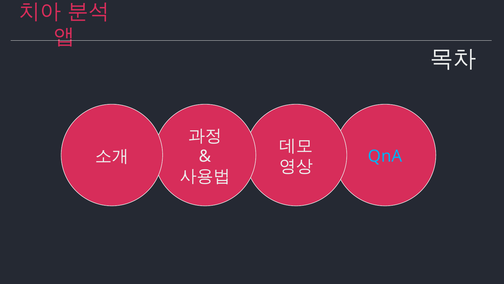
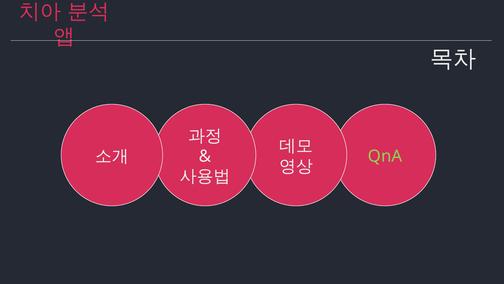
QnA colour: light blue -> light green
